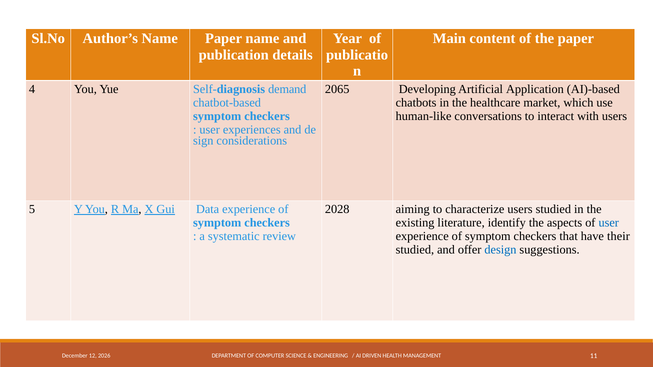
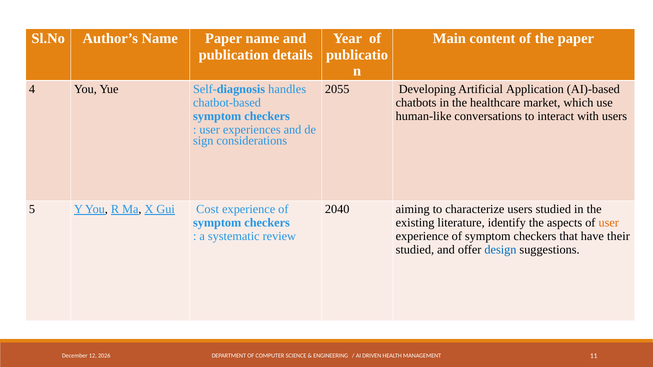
demand: demand -> handles
2065: 2065 -> 2055
Data: Data -> Cost
2028: 2028 -> 2040
user at (609, 223) colour: blue -> orange
